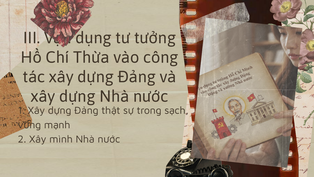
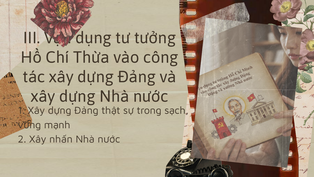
mình: mình -> nhấn
